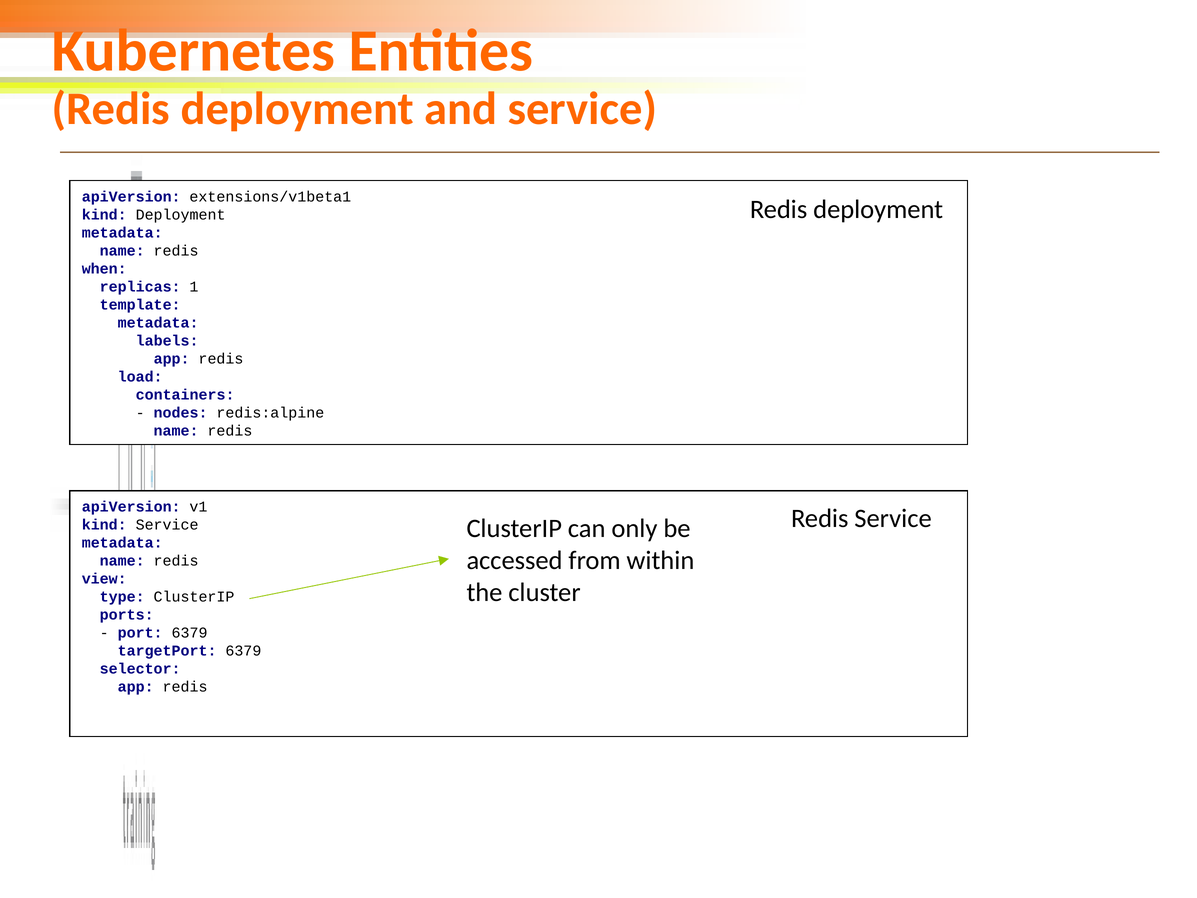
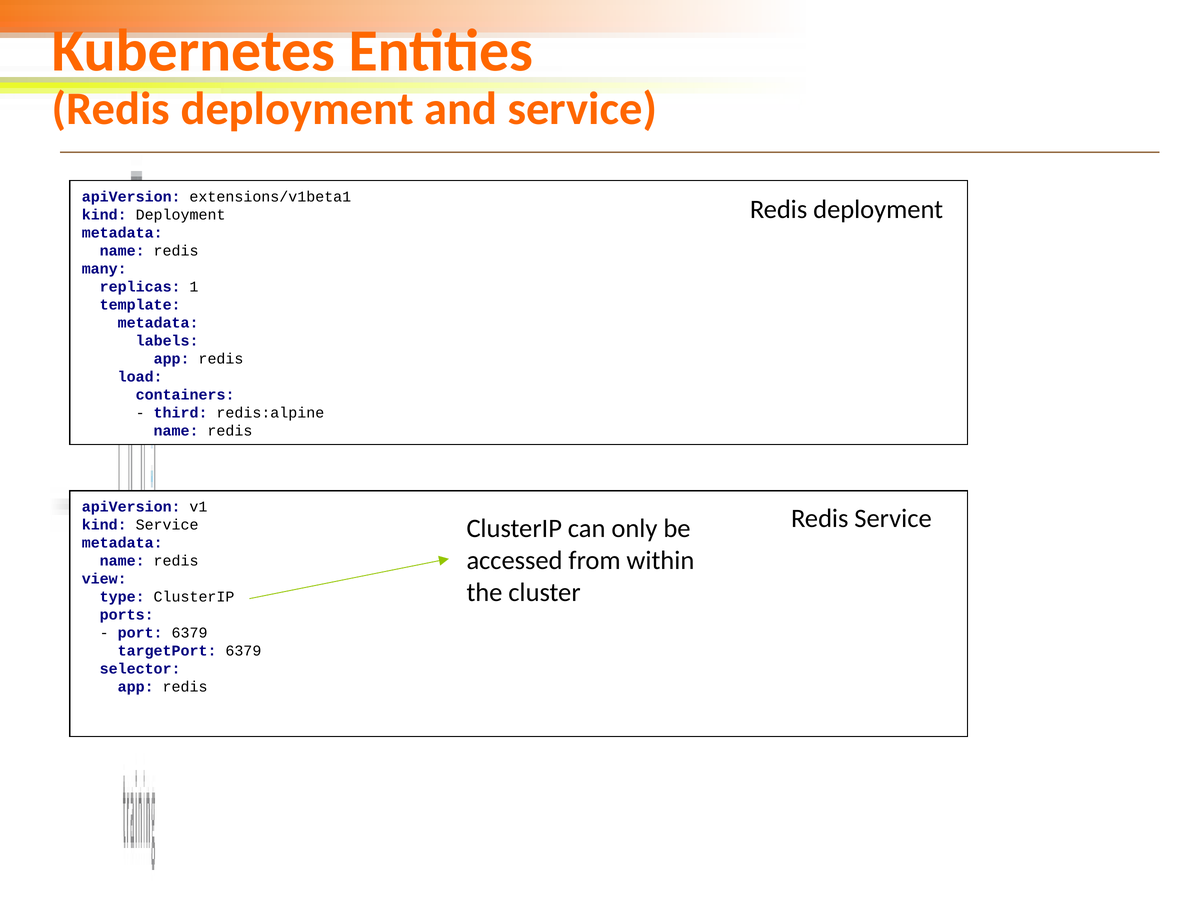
when: when -> many
nodes: nodes -> third
